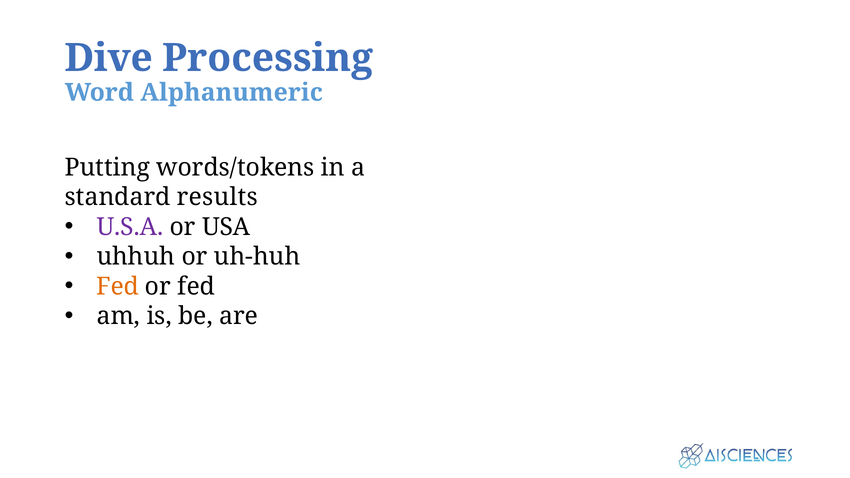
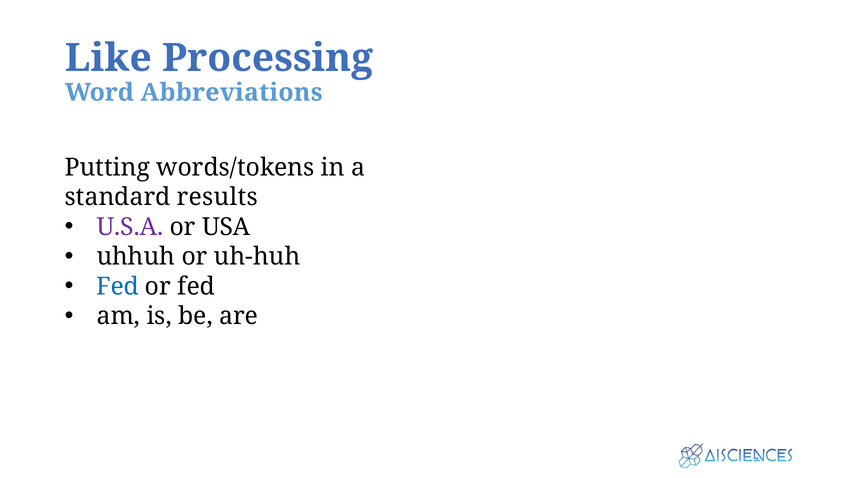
Dive: Dive -> Like
Alphanumeric: Alphanumeric -> Abbreviations
Fed at (118, 287) colour: orange -> blue
